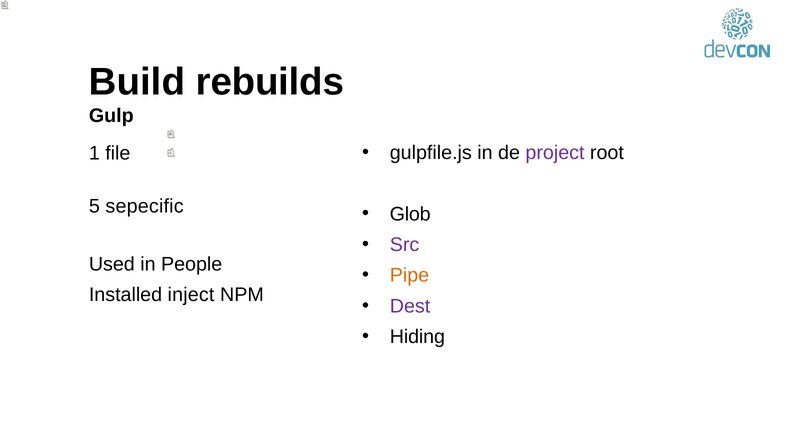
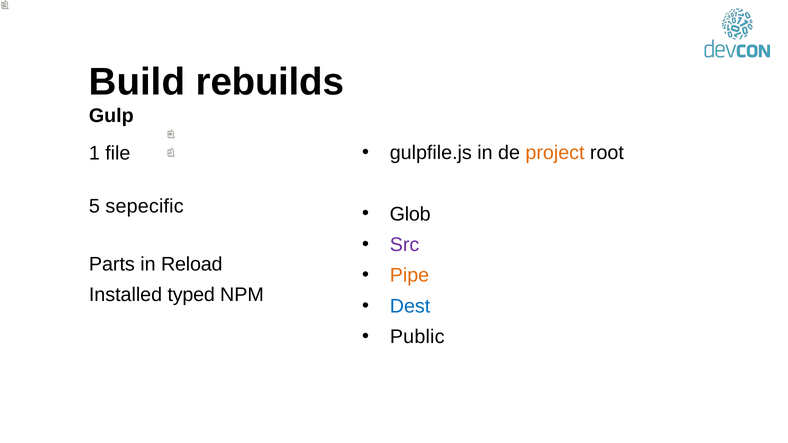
project colour: purple -> orange
Used: Used -> Parts
People: People -> Reload
inject: inject -> typed
Dest colour: purple -> blue
Hiding: Hiding -> Public
